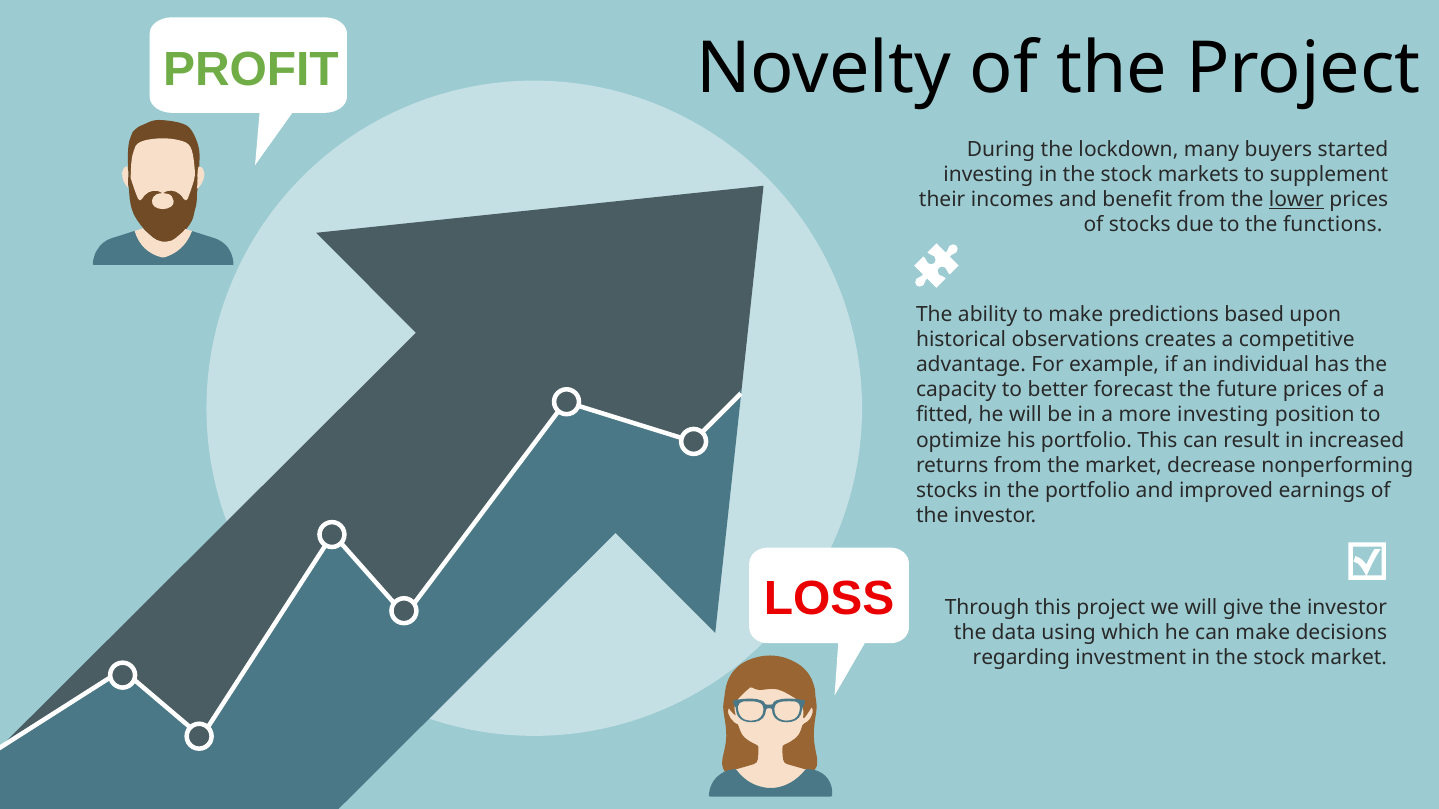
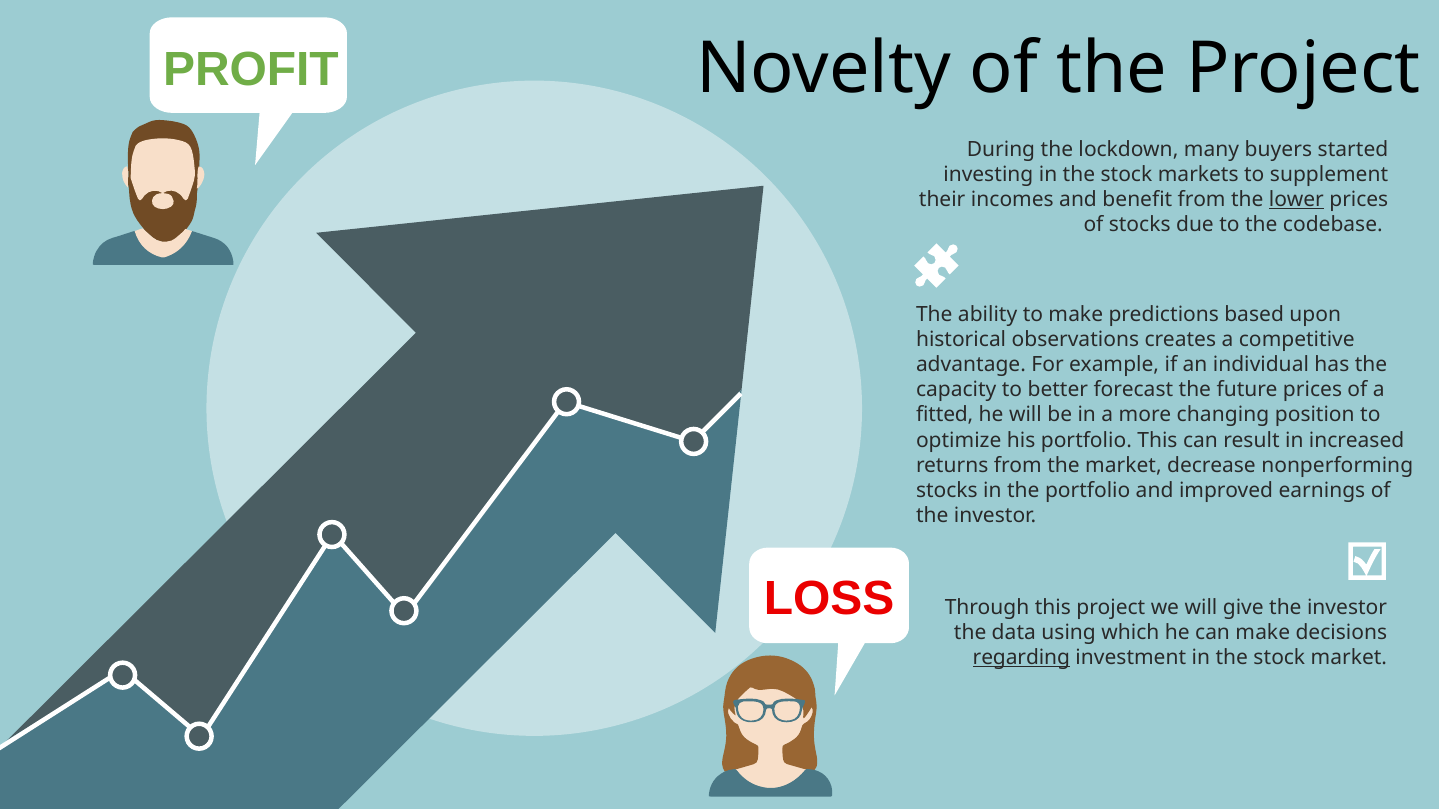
functions: functions -> codebase
more investing: investing -> changing
regarding underline: none -> present
